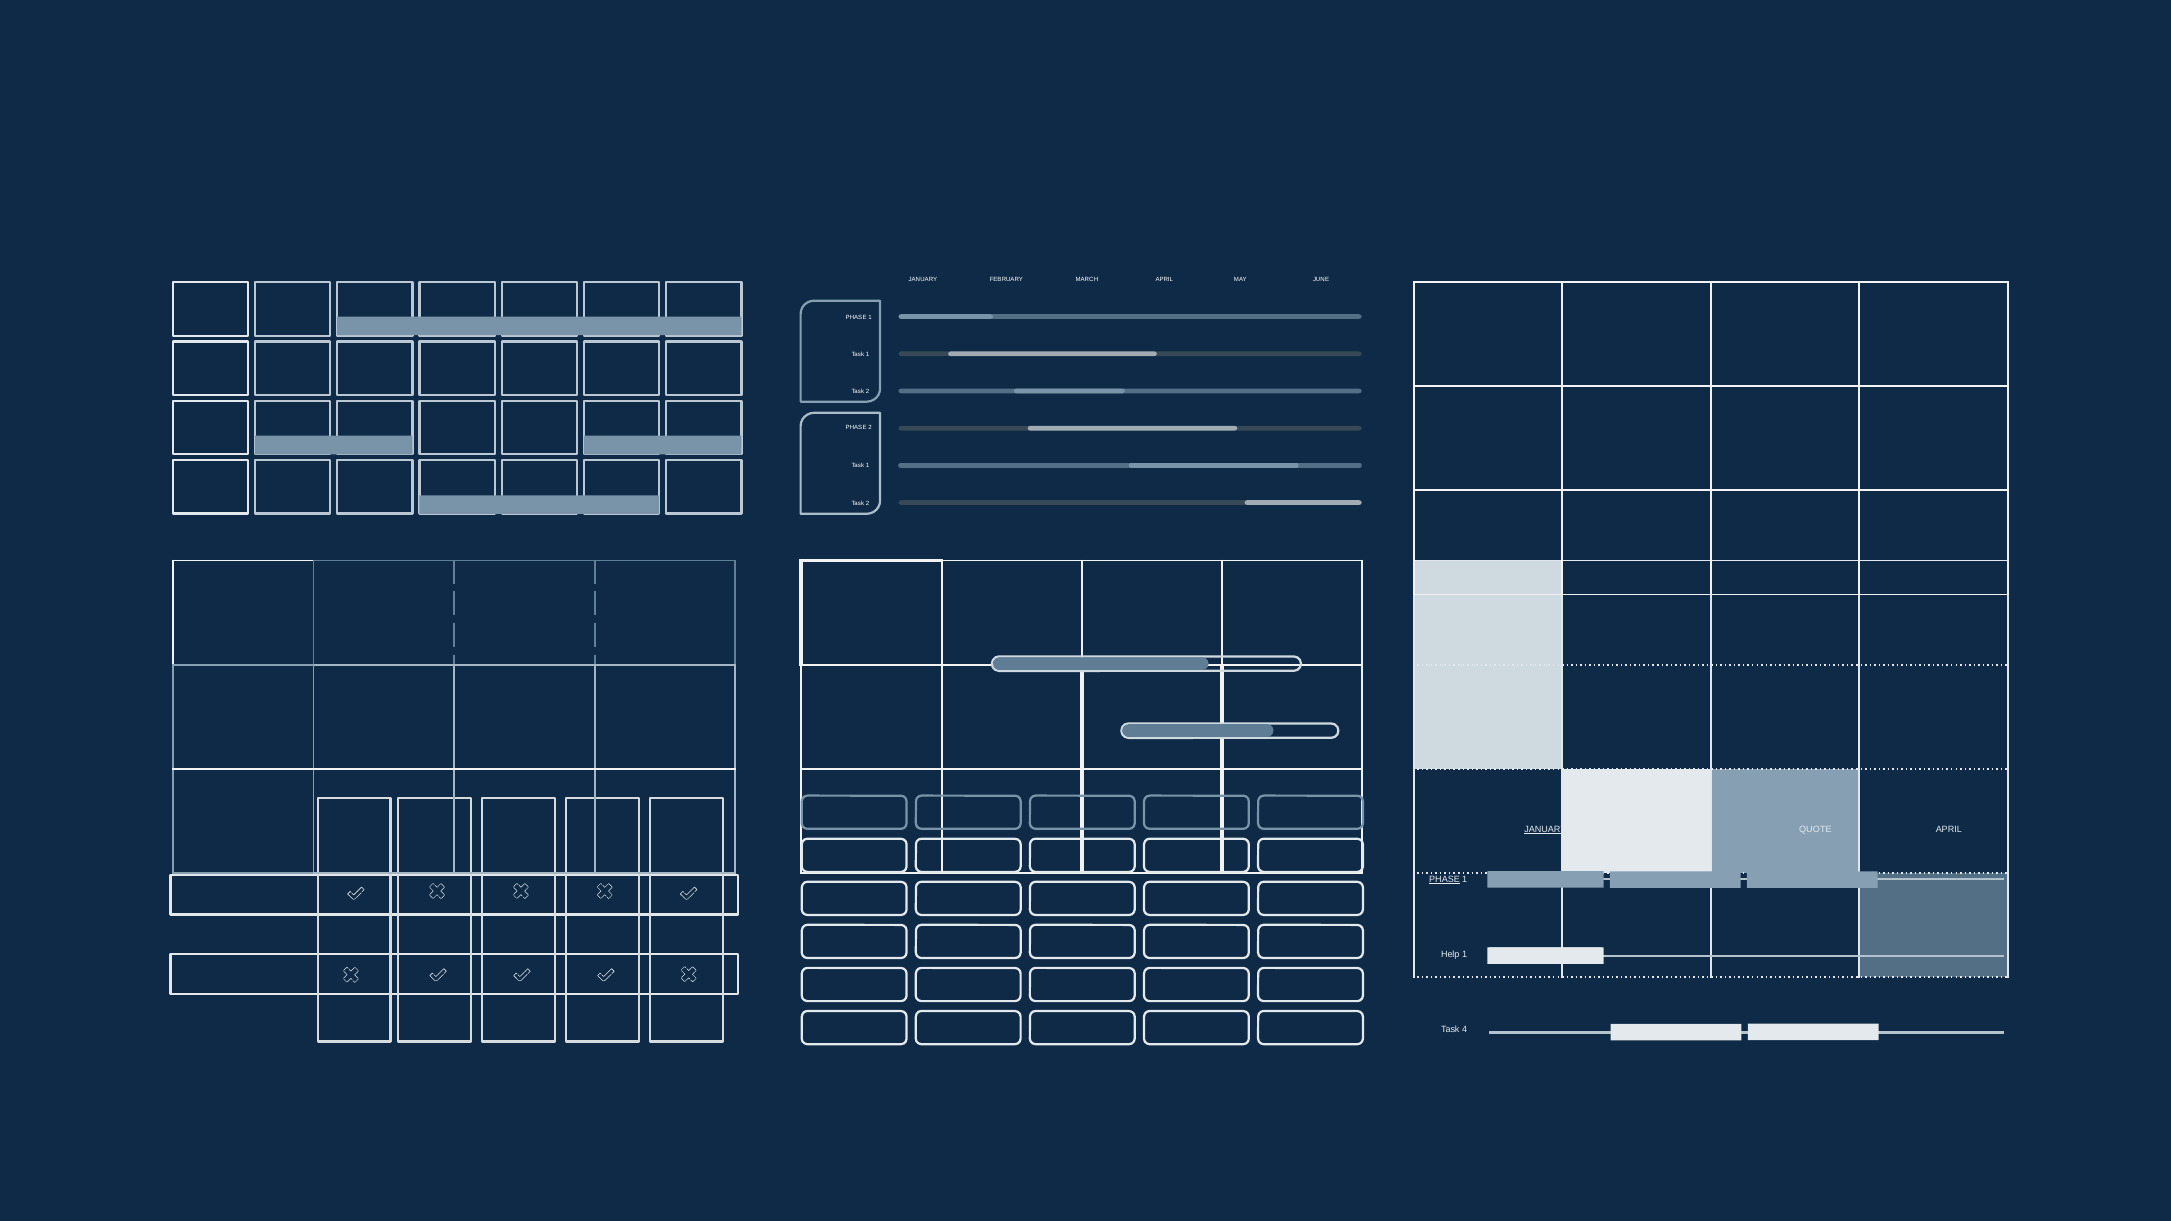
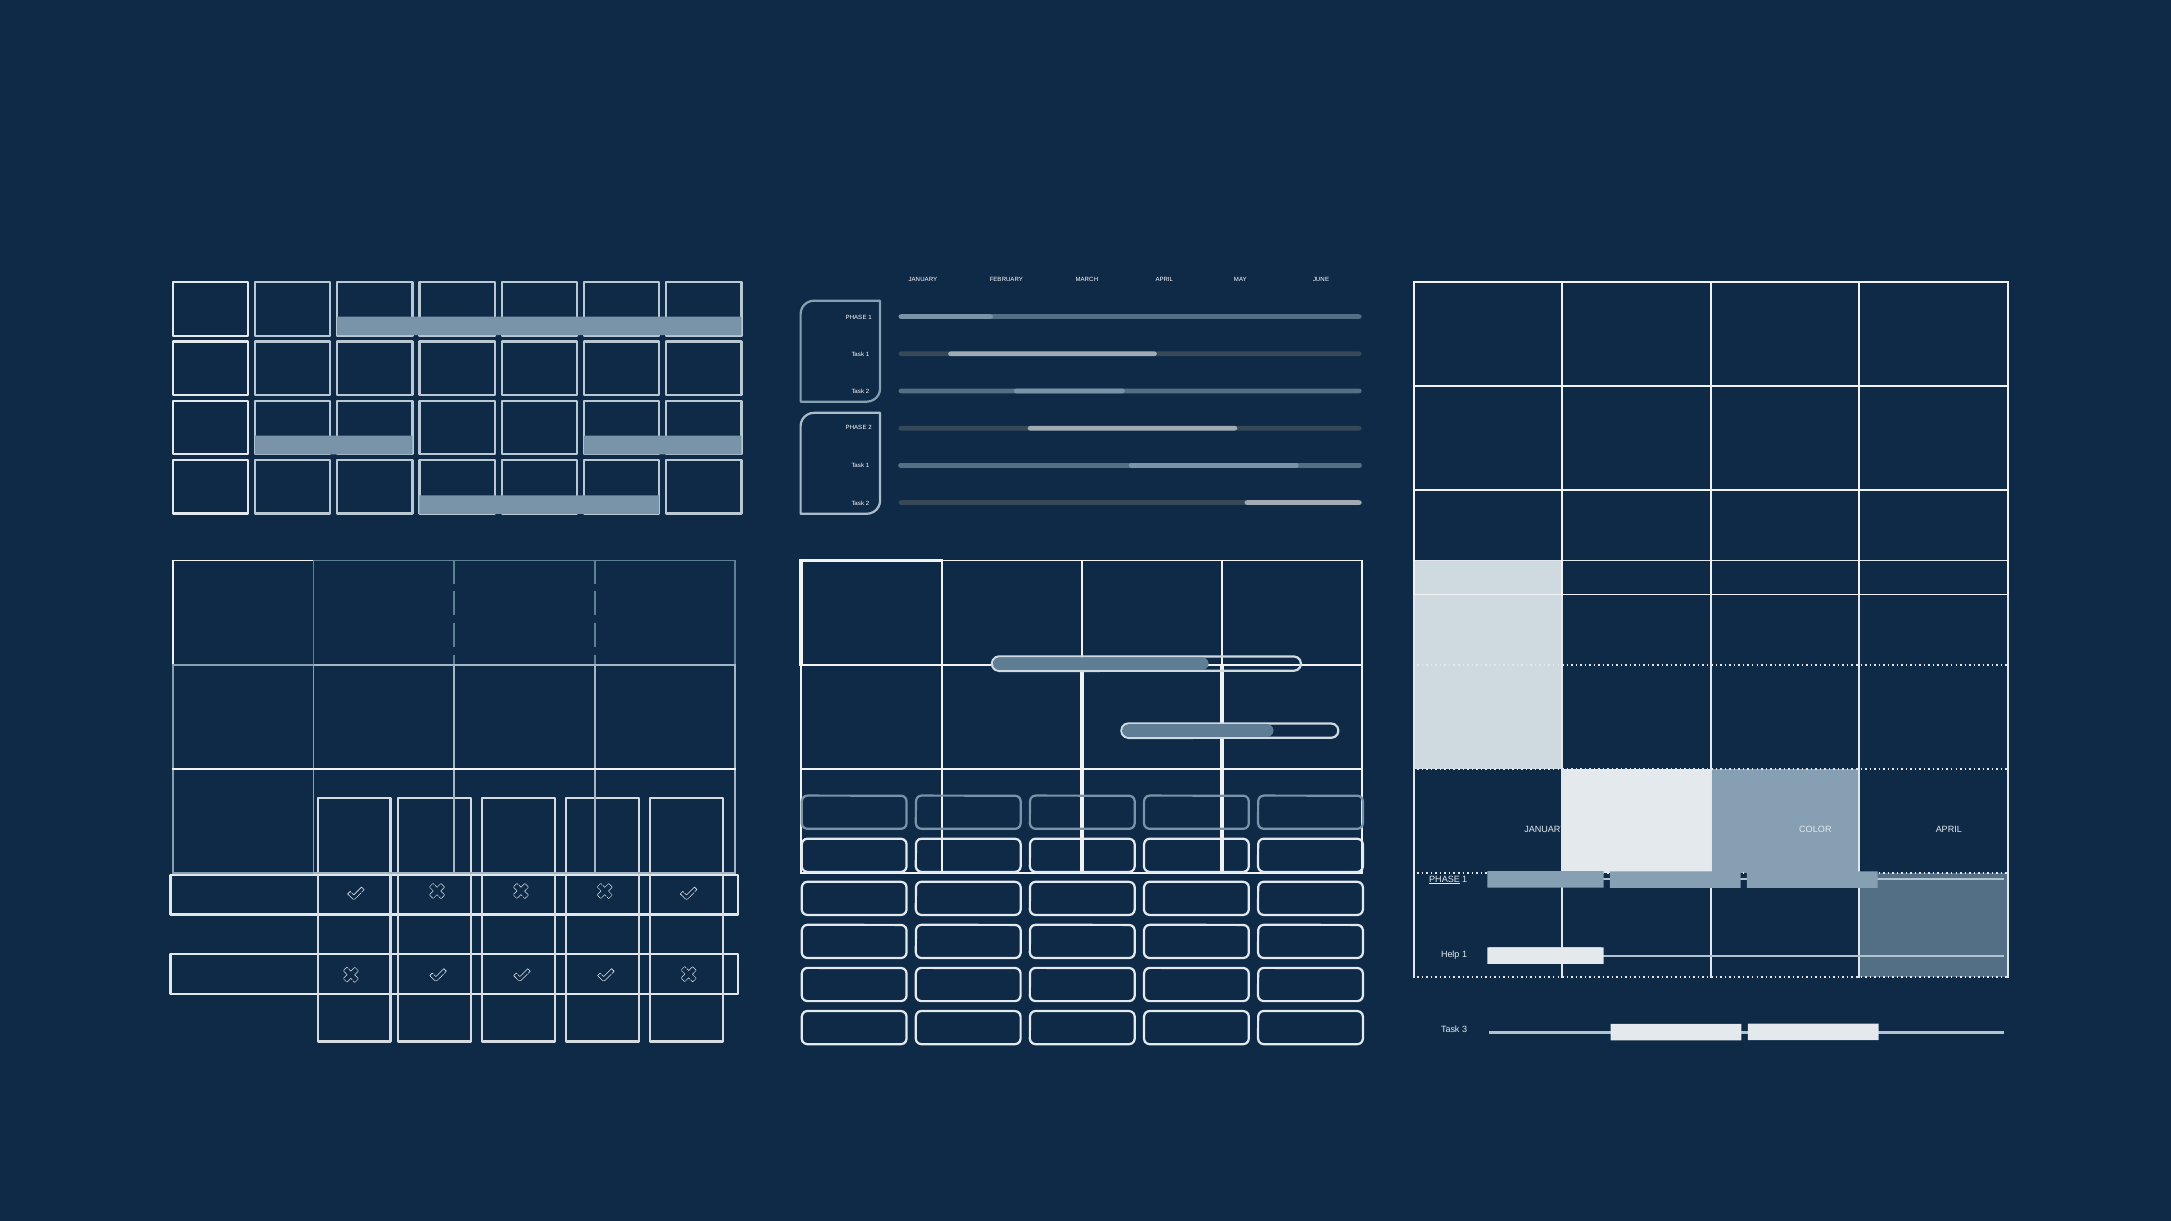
JANUARY at (1545, 830) underline: present -> none
QUOTE: QUOTE -> COLOR
4: 4 -> 3
